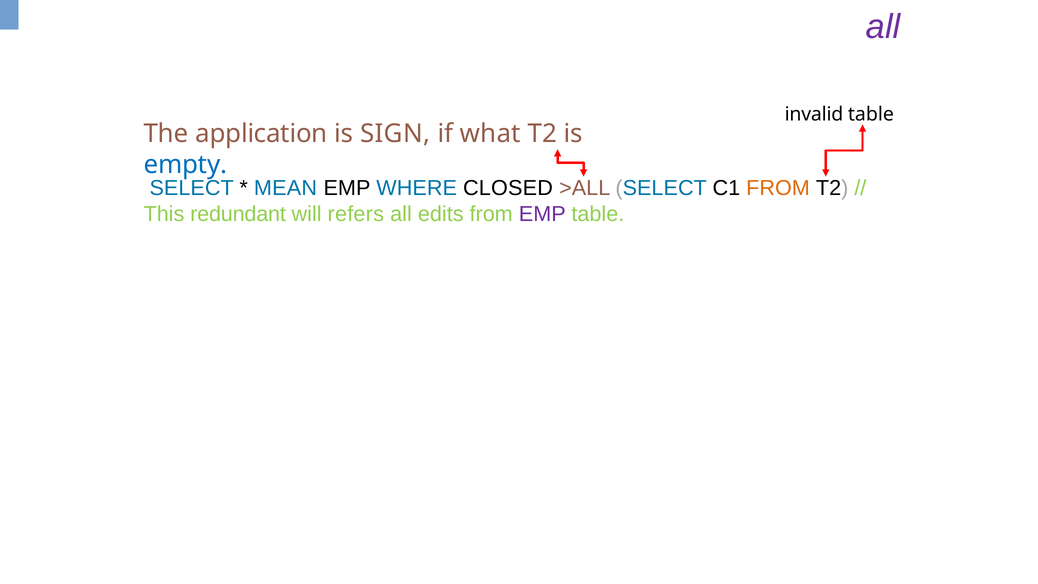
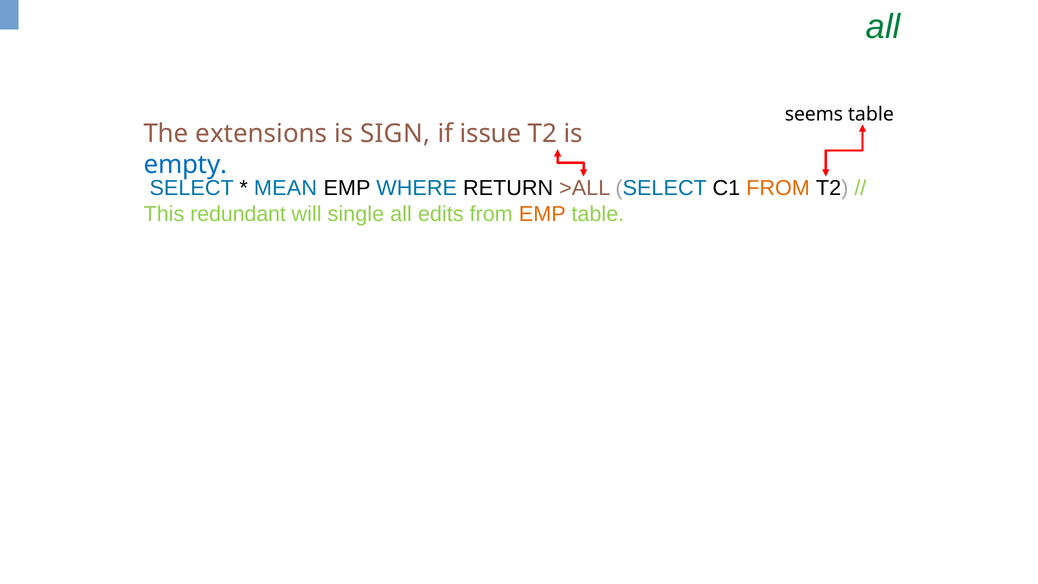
all at (883, 27) colour: purple -> green
invalid: invalid -> seems
application: application -> extensions
what: what -> issue
CLOSED: CLOSED -> RETURN
refers: refers -> single
EMP at (542, 214) colour: purple -> orange
